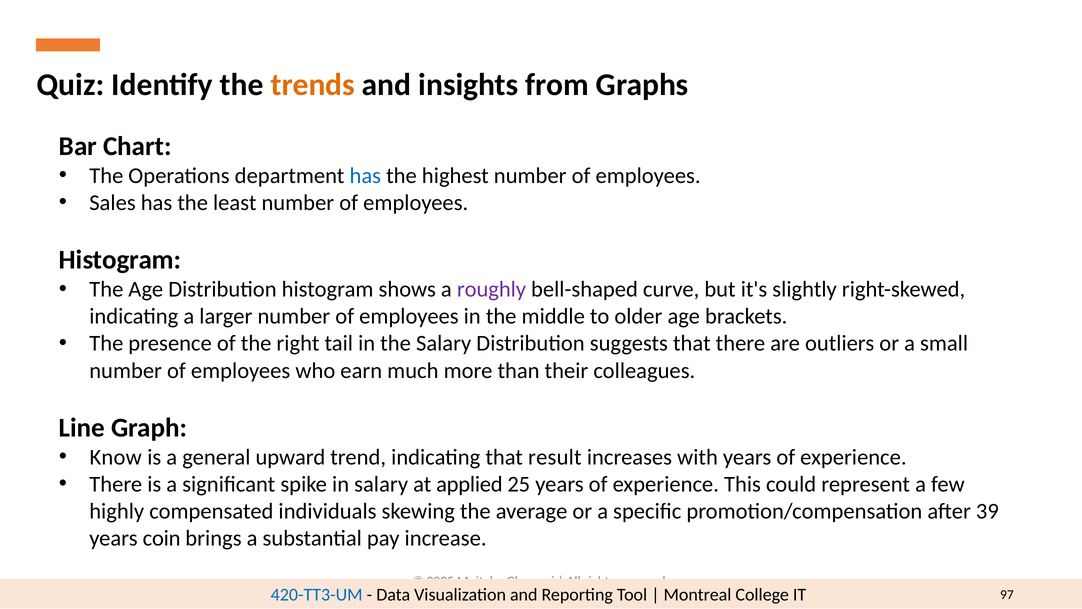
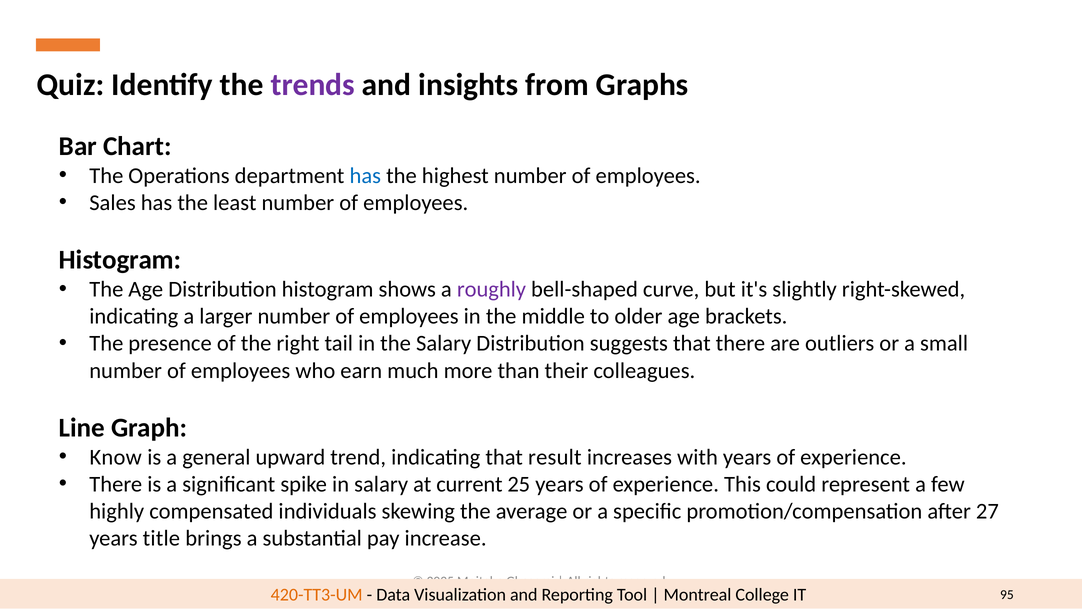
trends colour: orange -> purple
applied: applied -> current
39: 39 -> 27
coin: coin -> title
420-TT3-UM colour: blue -> orange
97: 97 -> 95
